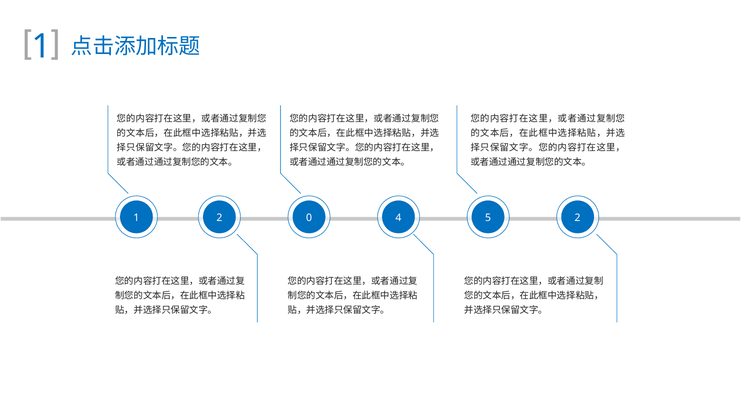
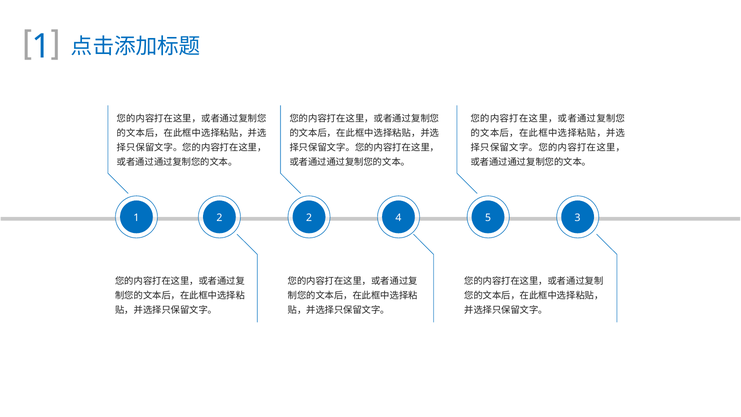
2 0: 0 -> 2
5 2: 2 -> 3
